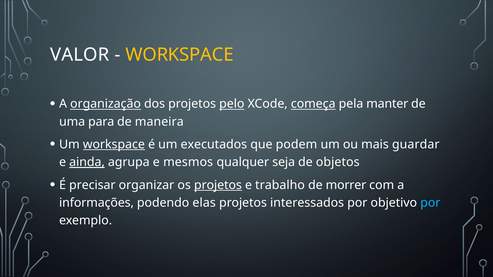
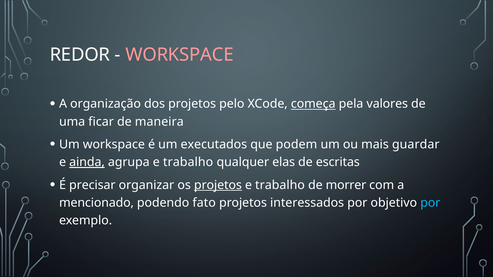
VALOR: VALOR -> REDOR
WORKSPACE at (180, 55) colour: yellow -> pink
organização underline: present -> none
pelo underline: present -> none
manter: manter -> valores
para: para -> ficar
workspace at (114, 145) underline: present -> none
agrupa e mesmos: mesmos -> trabalho
seja: seja -> elas
objetos: objetos -> escritas
informações: informações -> mencionado
elas: elas -> fato
